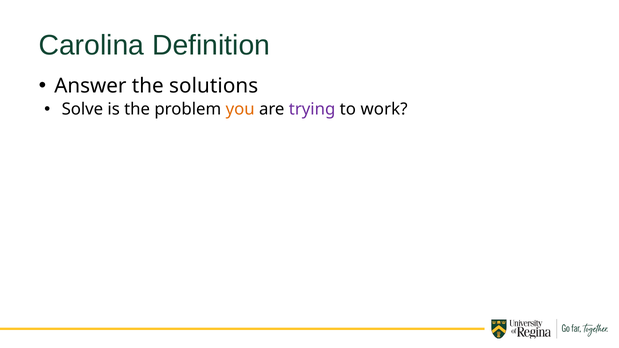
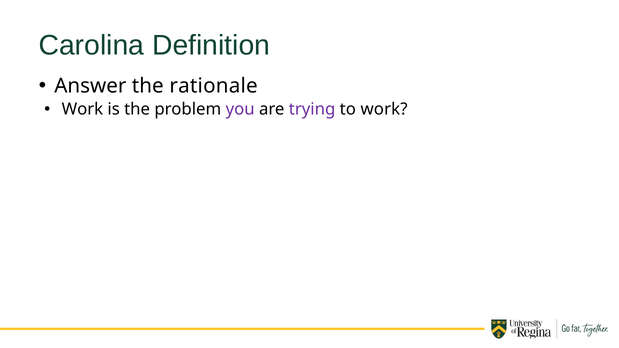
solutions: solutions -> rationale
Solve at (82, 109): Solve -> Work
you colour: orange -> purple
